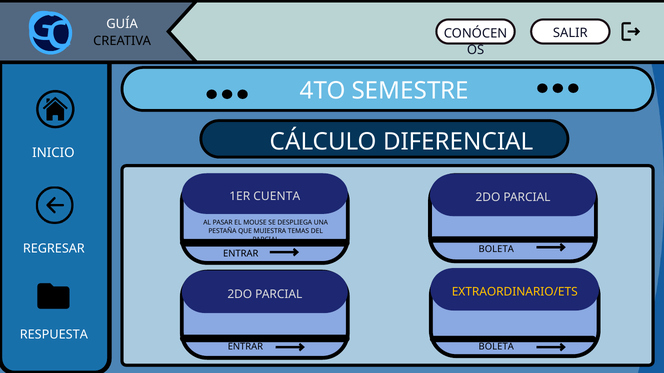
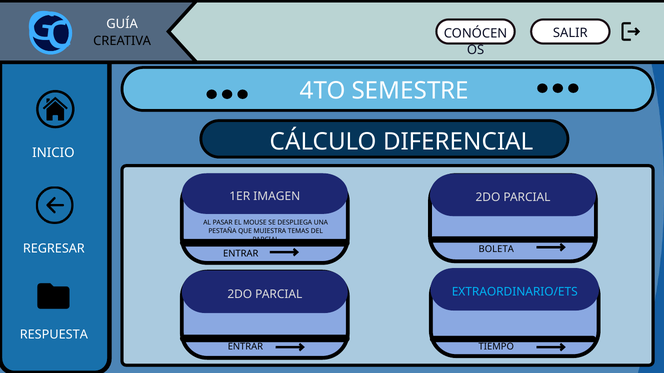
CUENTA: CUENTA -> IMAGEN
EXTRAORDINARIO/ETS colour: yellow -> light blue
BOLETA at (496, 347): BOLETA -> TIEMPO
